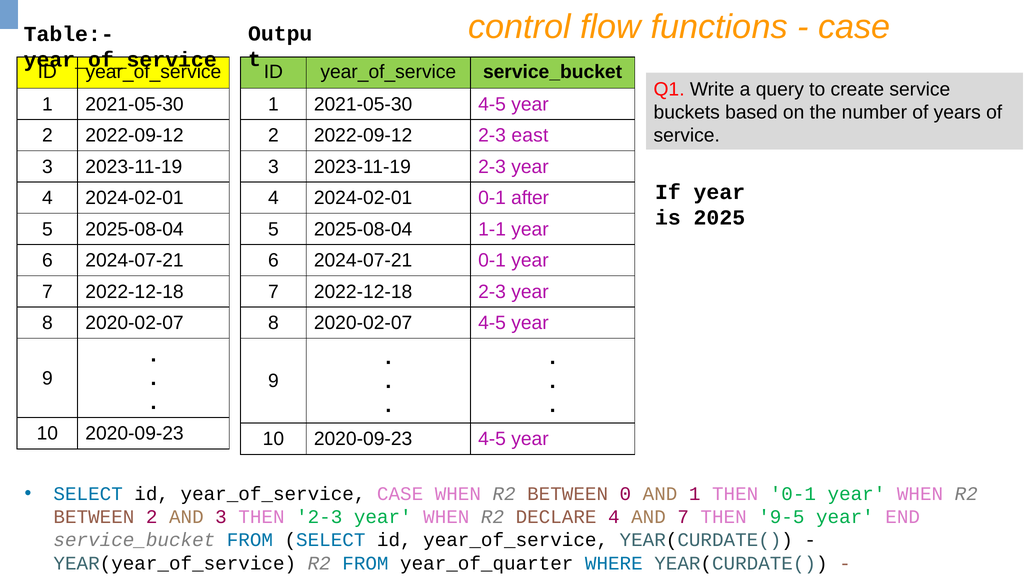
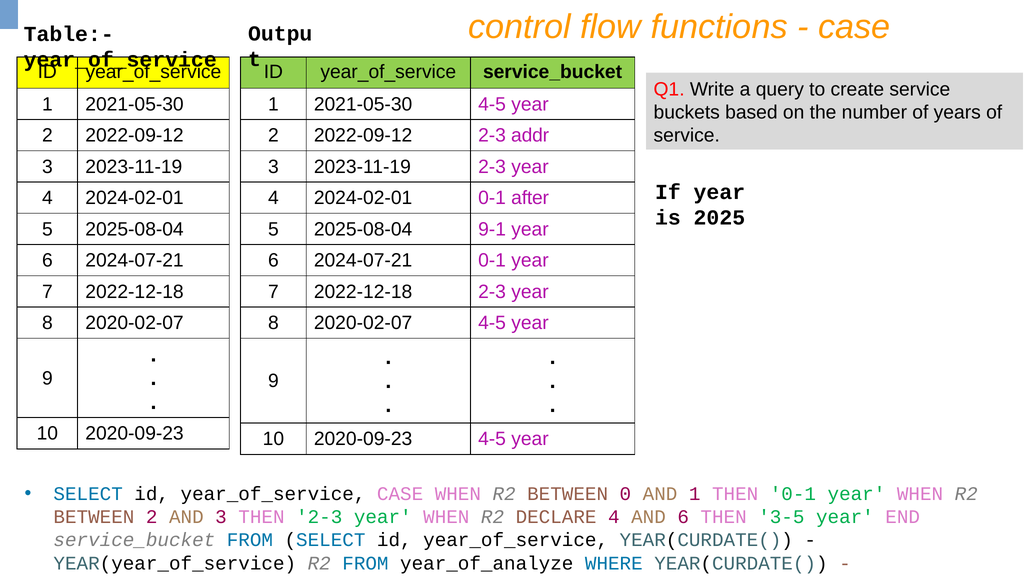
east: east -> addr
1-1: 1-1 -> 9-1
AND 7: 7 -> 6
9-5: 9-5 -> 3-5
year_of_quarter: year_of_quarter -> year_of_analyze
